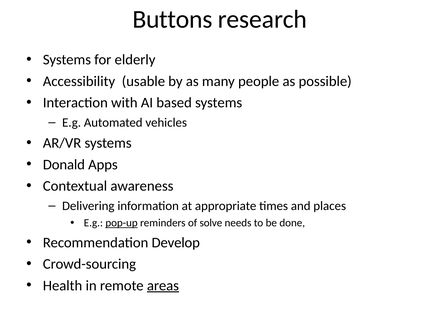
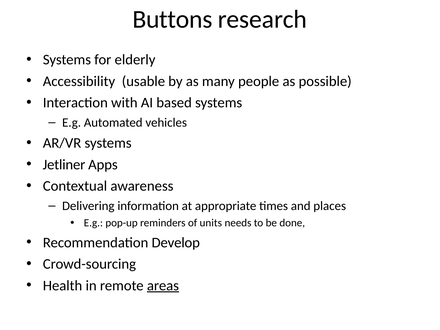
Donald: Donald -> Jetliner
pop-up underline: present -> none
solve: solve -> units
